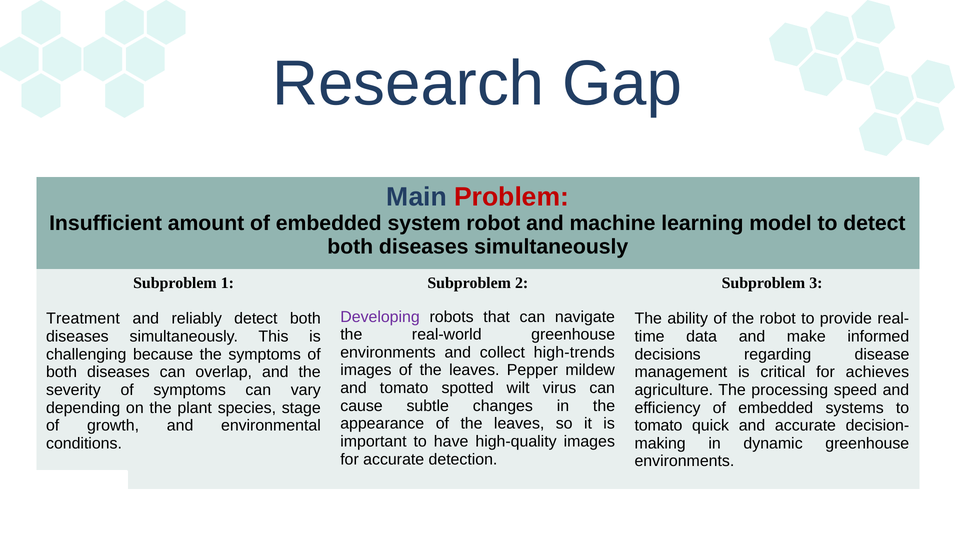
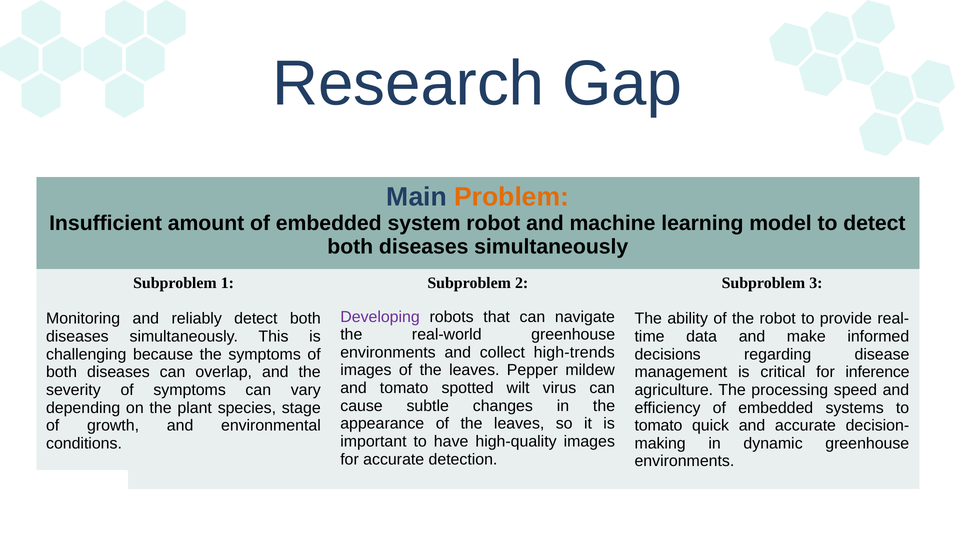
Problem colour: red -> orange
Treatment: Treatment -> Monitoring
achieves: achieves -> inference
